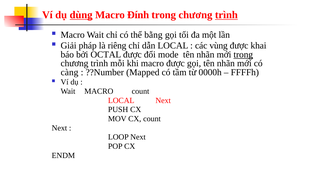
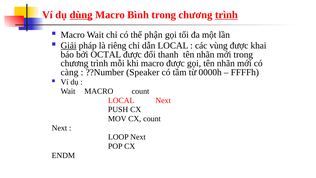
Đính: Đính -> Bình
bằng: bằng -> phận
Giải underline: none -> present
mode: mode -> thanh
trong at (243, 54) underline: present -> none
Mapped: Mapped -> Speaker
